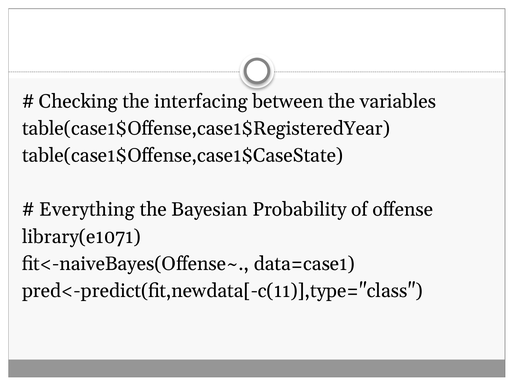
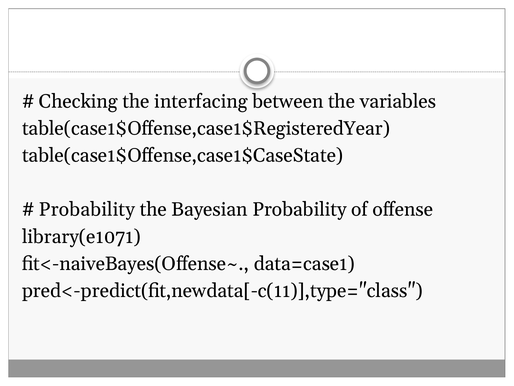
Everything at (87, 209): Everything -> Probability
